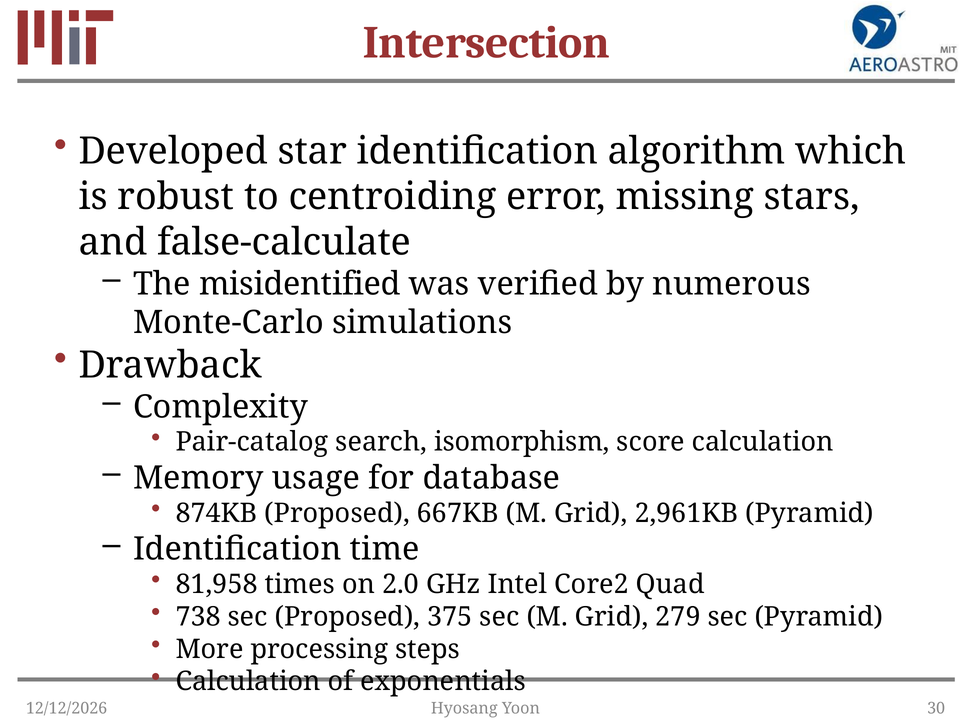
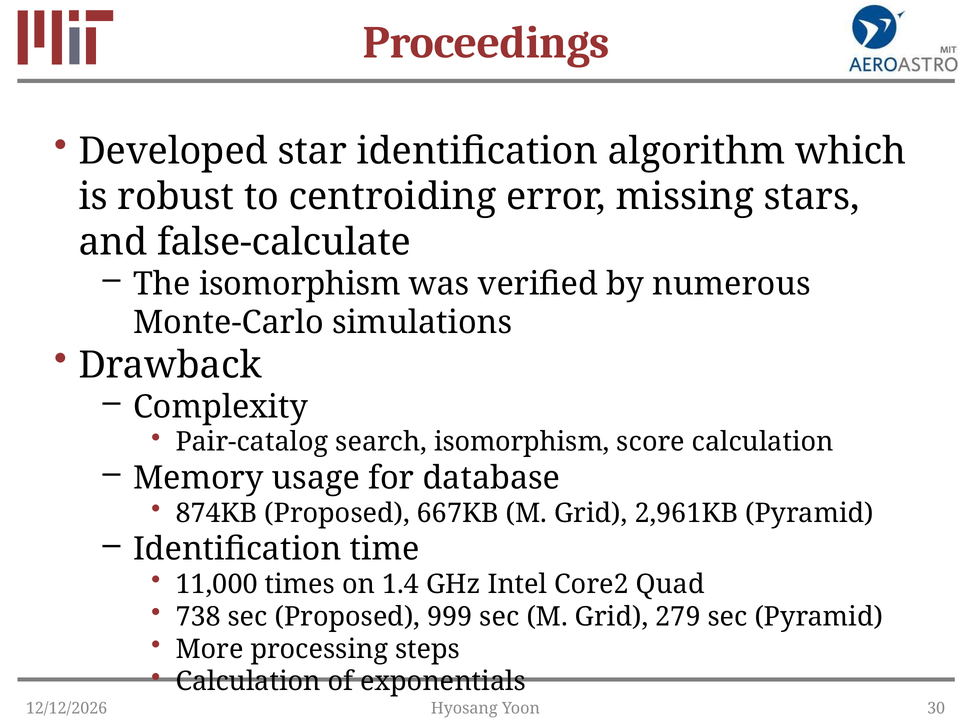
Intersection: Intersection -> Proceedings
The misidentified: misidentified -> isomorphism
81,958: 81,958 -> 11,000
2.0: 2.0 -> 1.4
375: 375 -> 999
